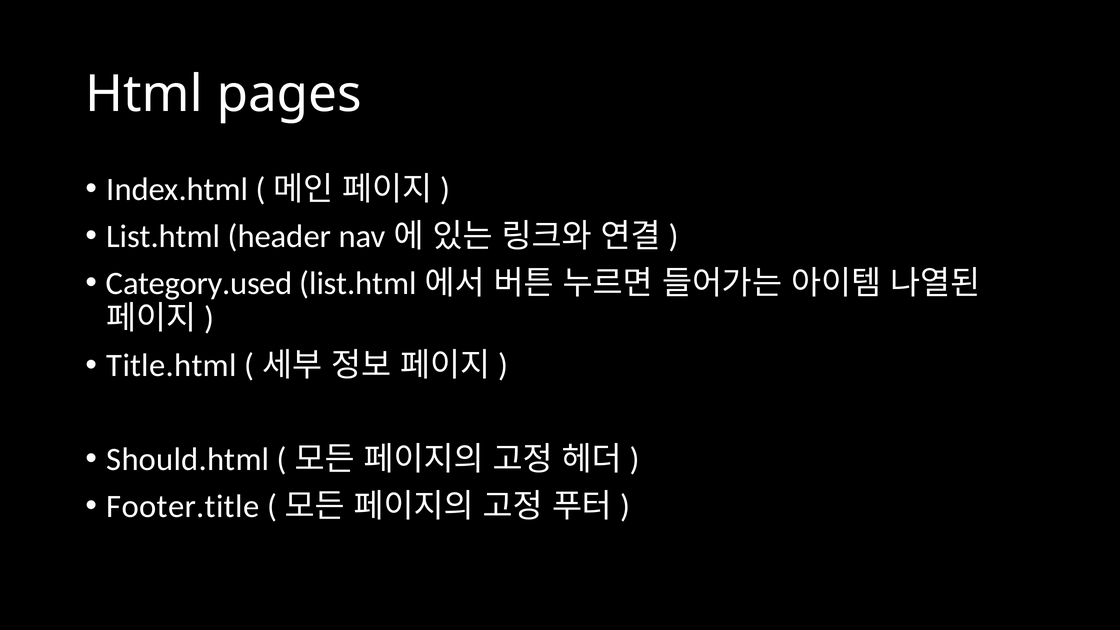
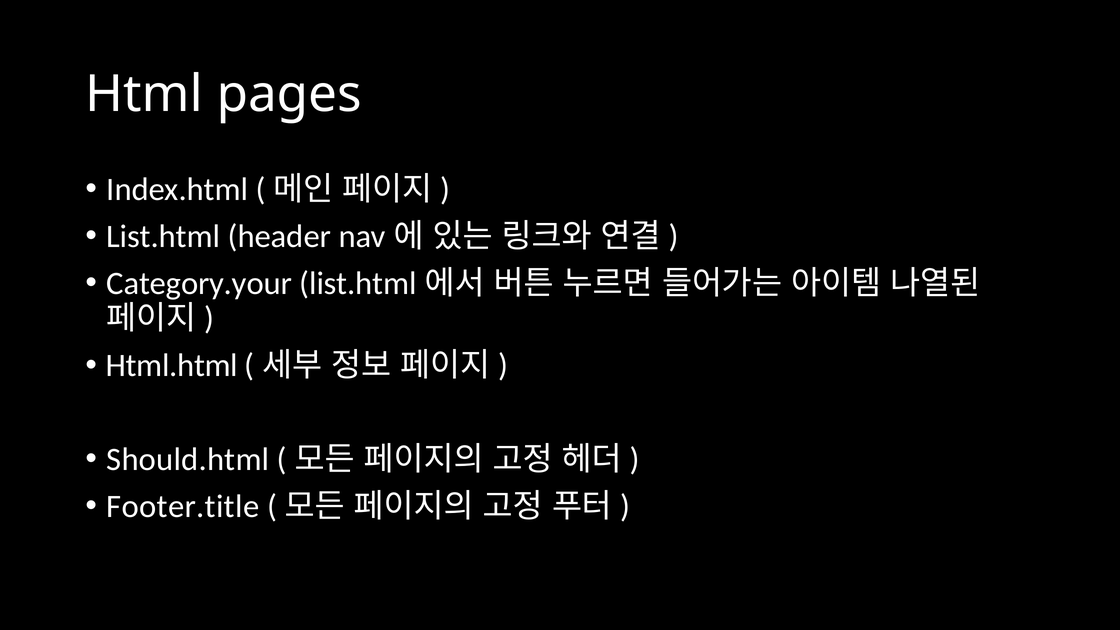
Category.used: Category.used -> Category.your
Title.html: Title.html -> Html.html
